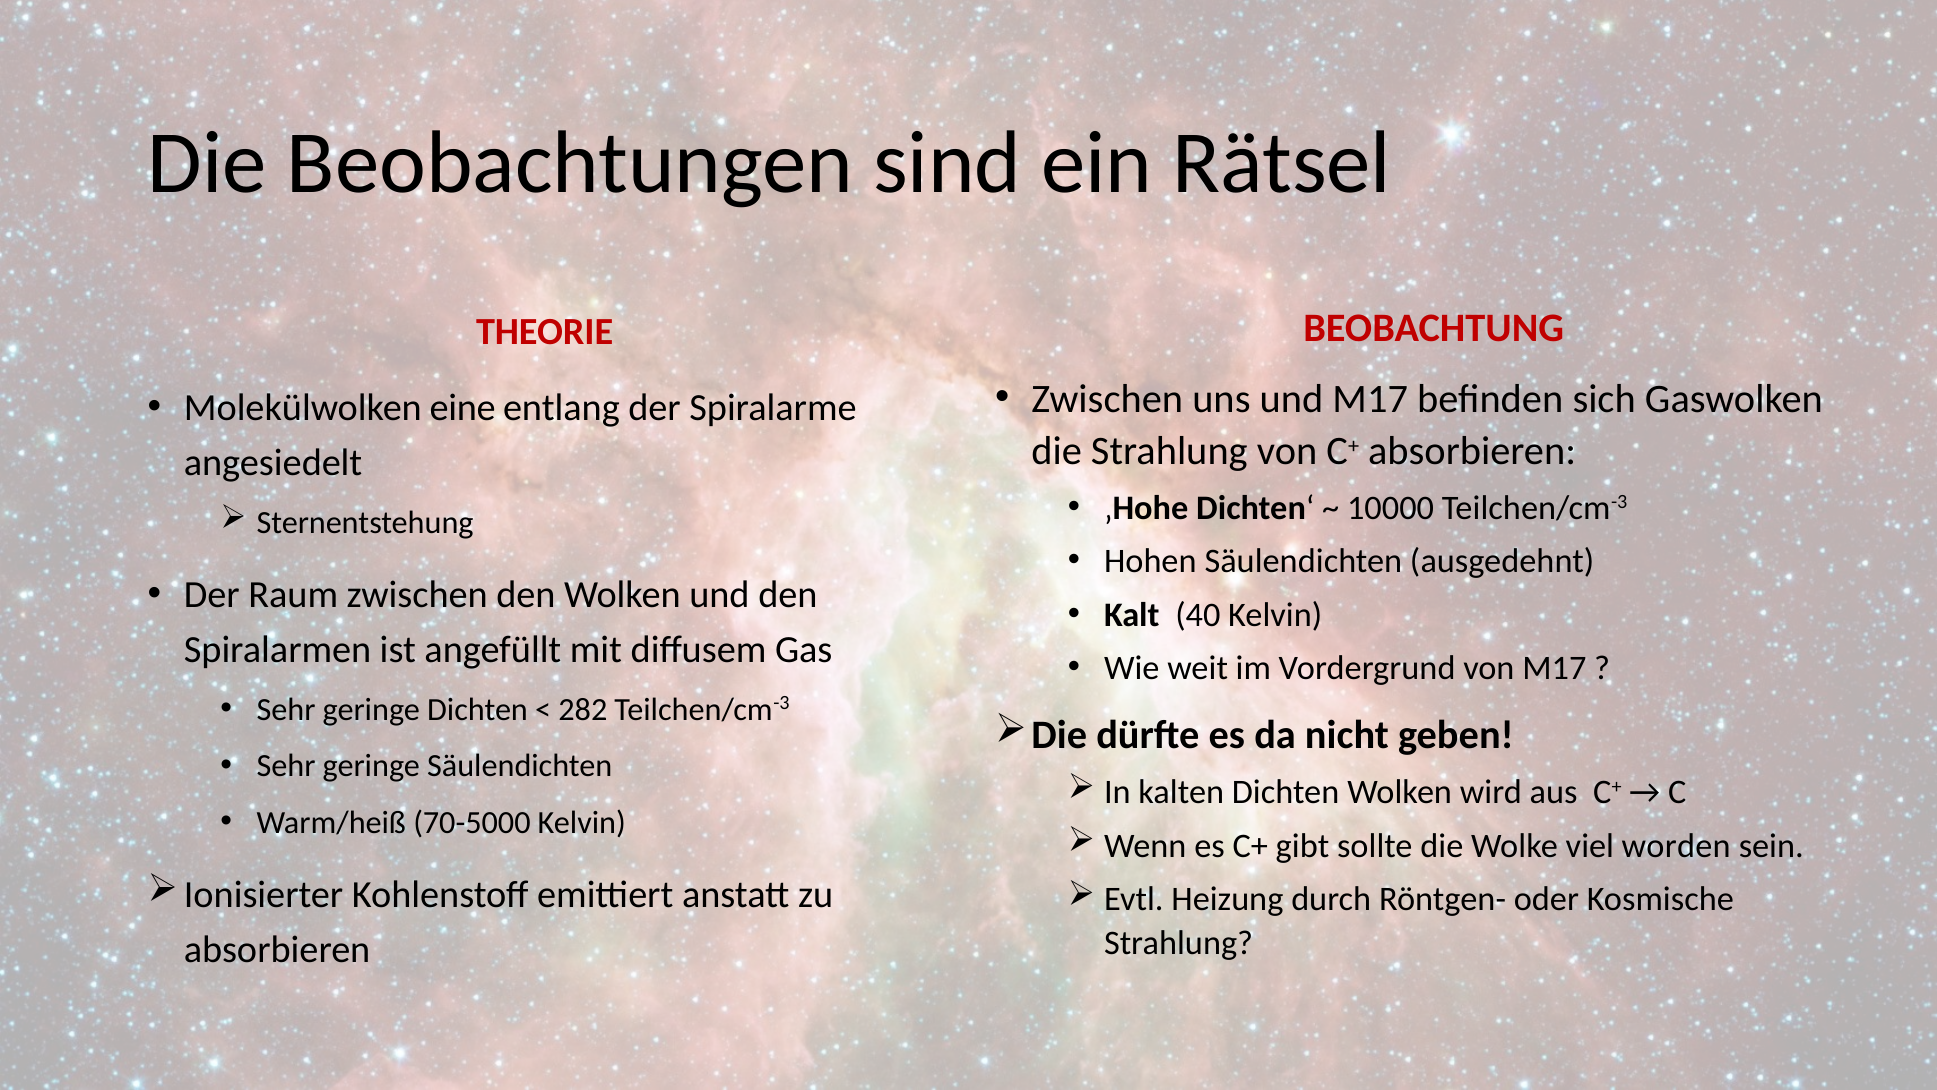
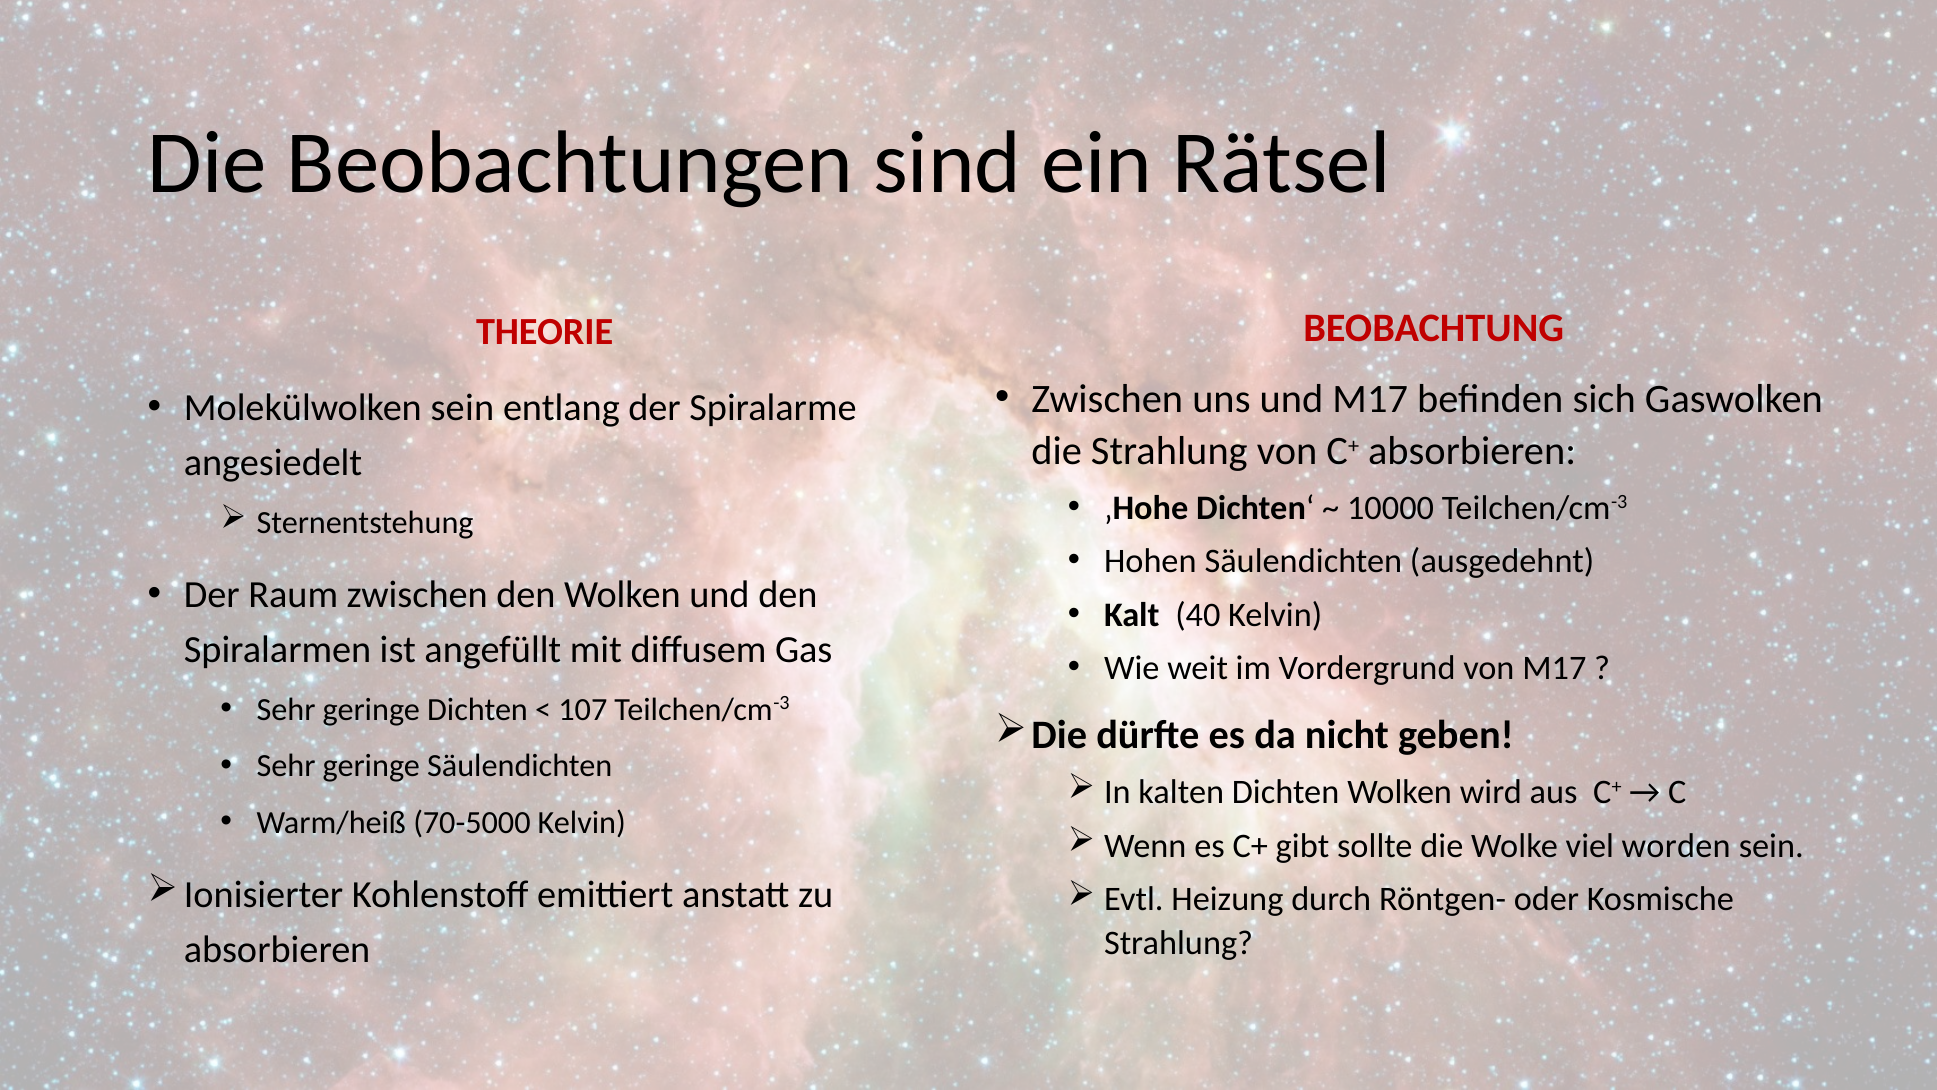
Molekülwolken eine: eine -> sein
282: 282 -> 107
